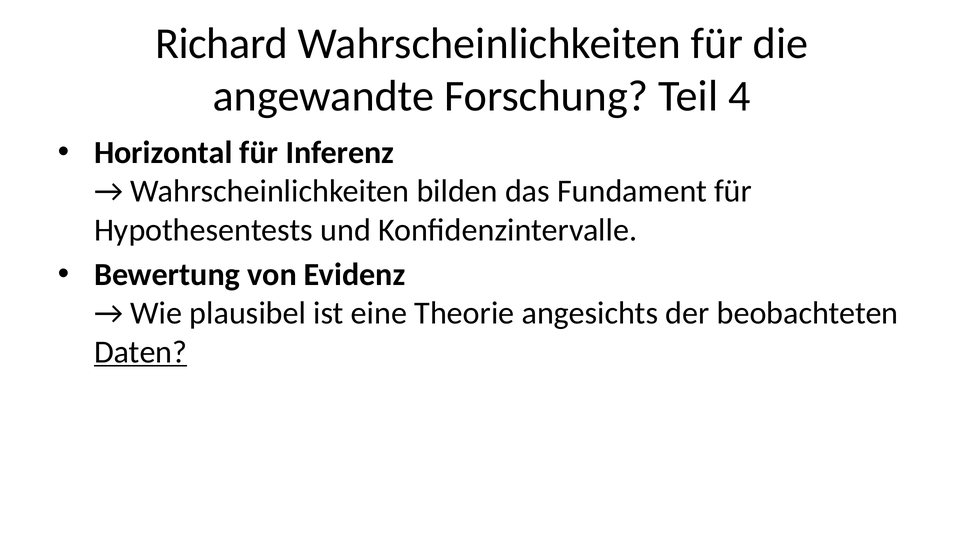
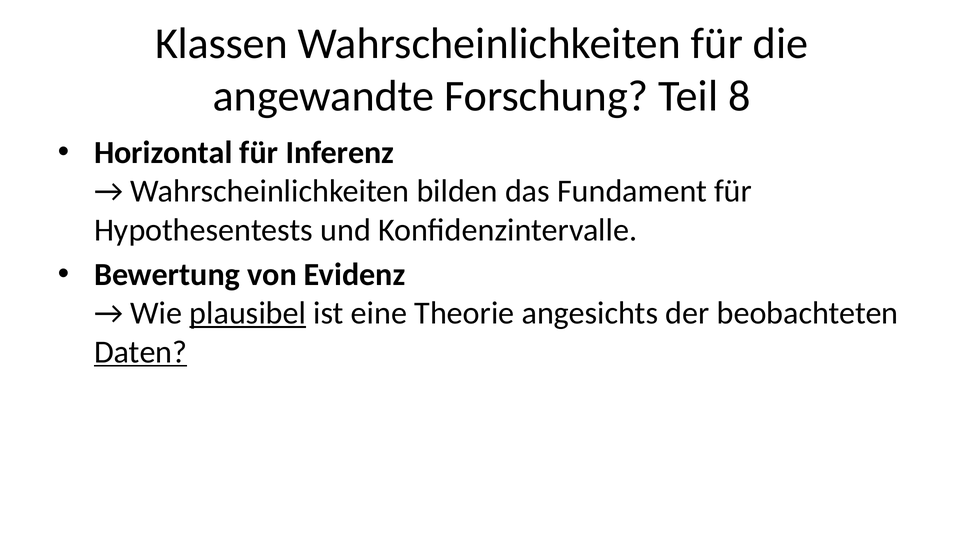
Richard: Richard -> Klassen
4: 4 -> 8
plausibel underline: none -> present
